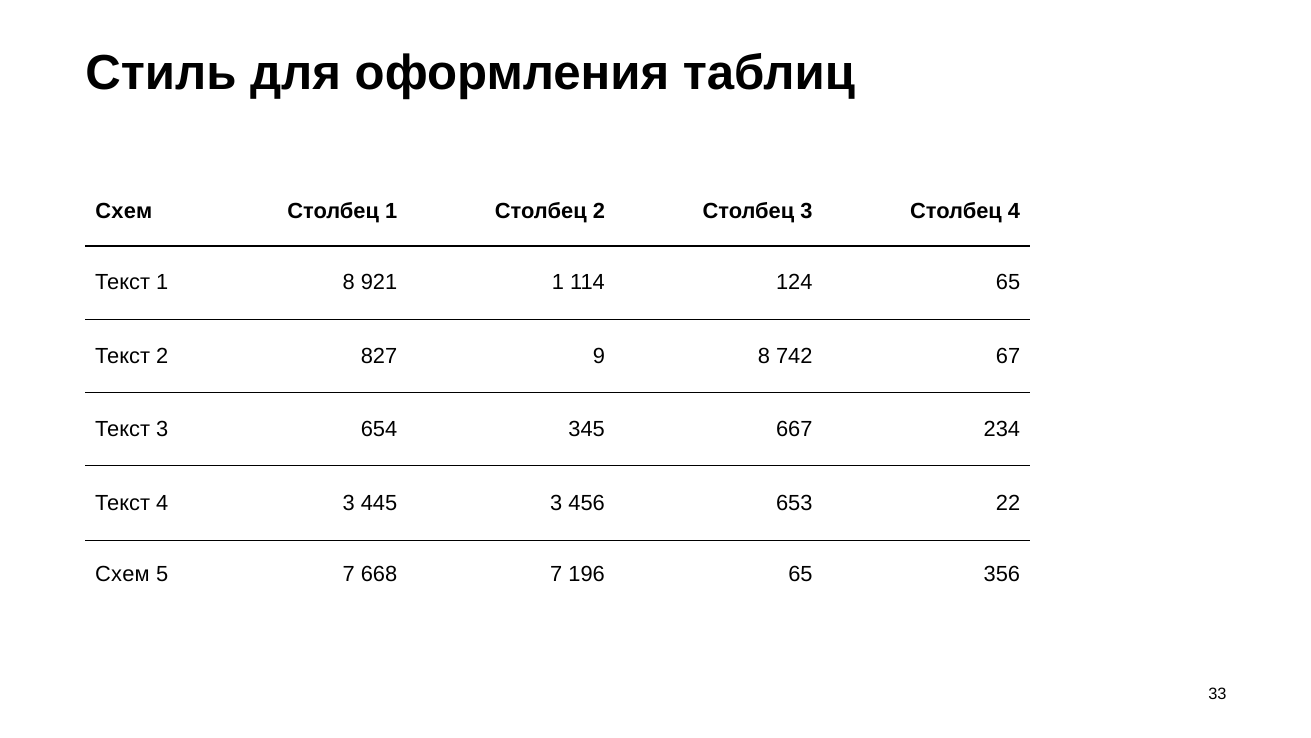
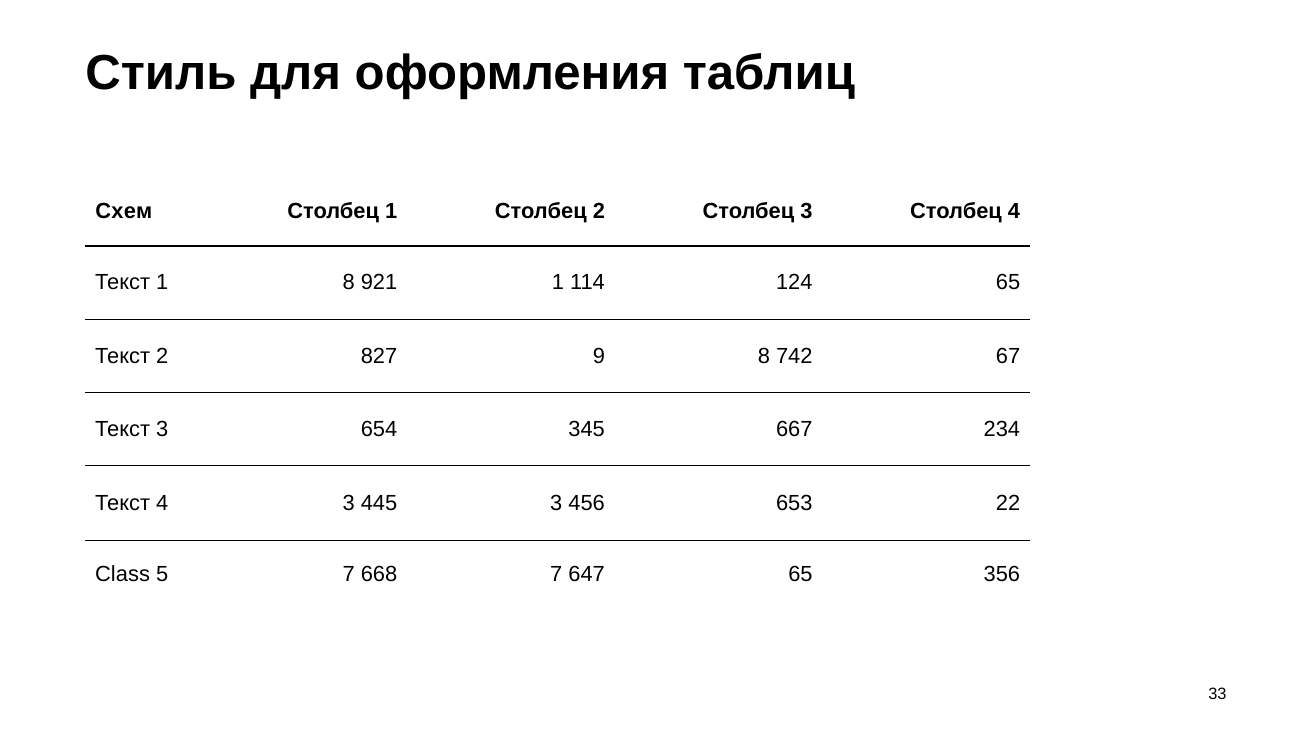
Схем at (122, 574): Схем -> Class
196: 196 -> 647
